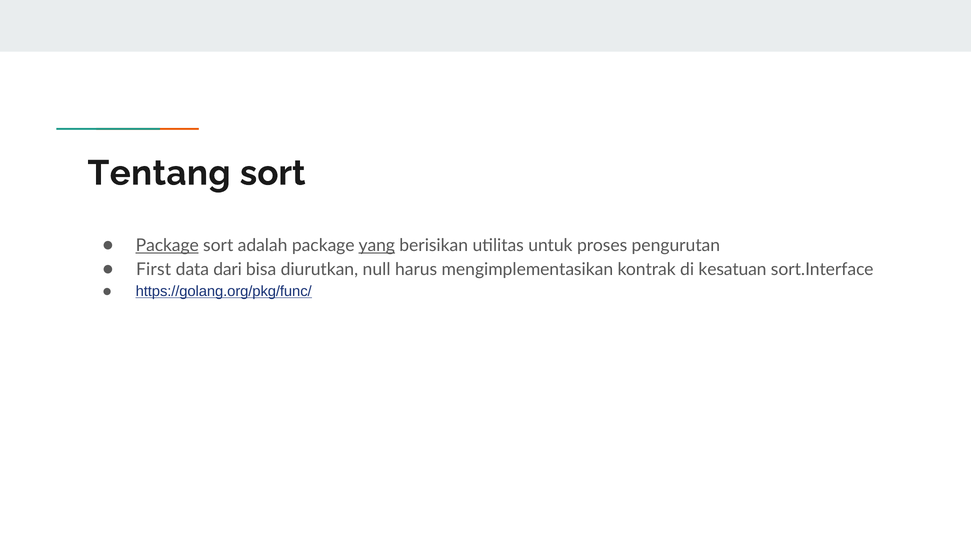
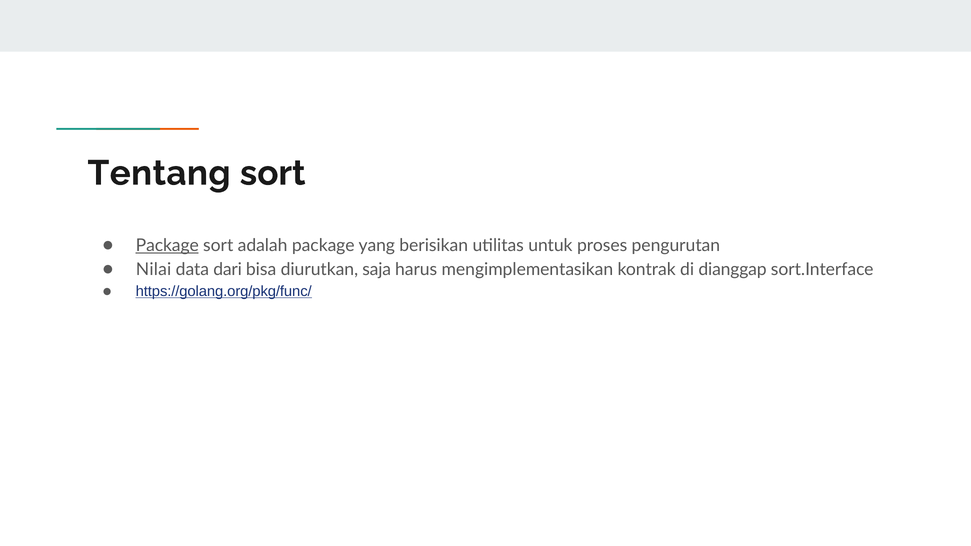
yang underline: present -> none
First: First -> Nilai
null: null -> saja
kesatuan: kesatuan -> dianggap
